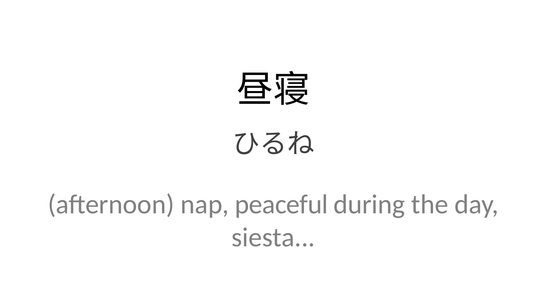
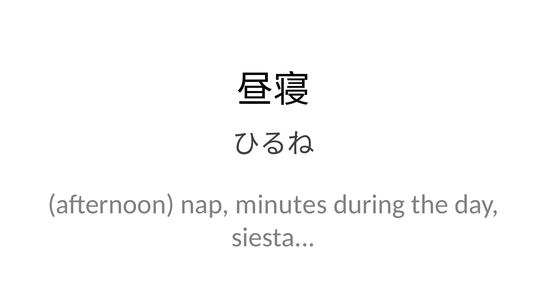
peaceful: peaceful -> minutes
